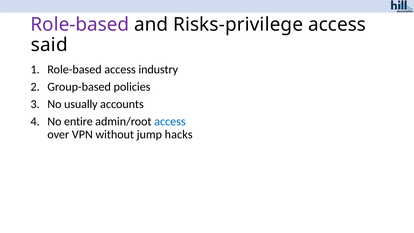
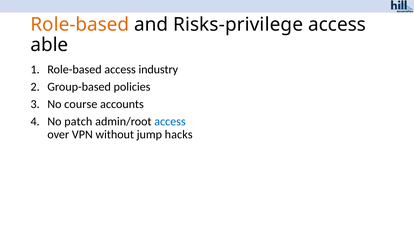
Role-based at (80, 25) colour: purple -> orange
said: said -> able
usually: usually -> course
entire: entire -> patch
